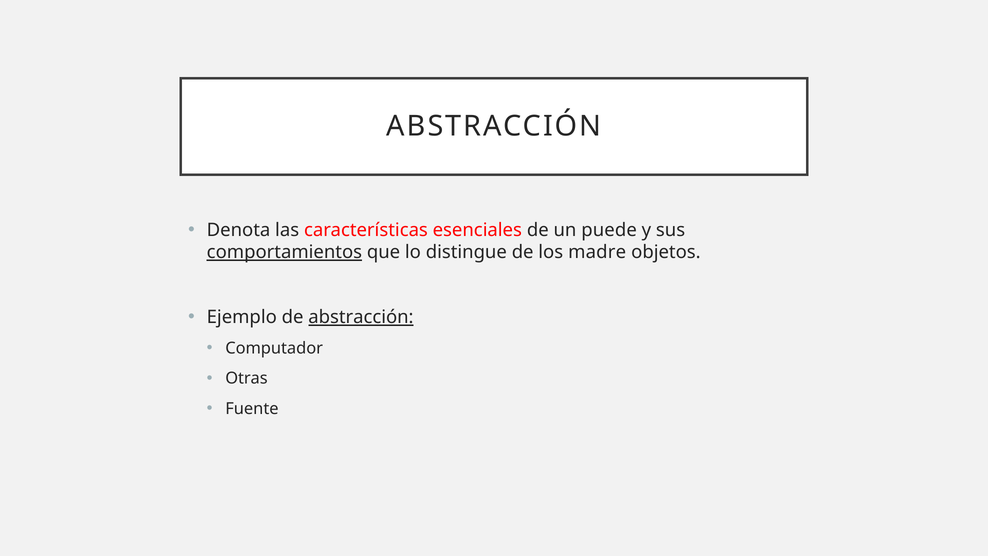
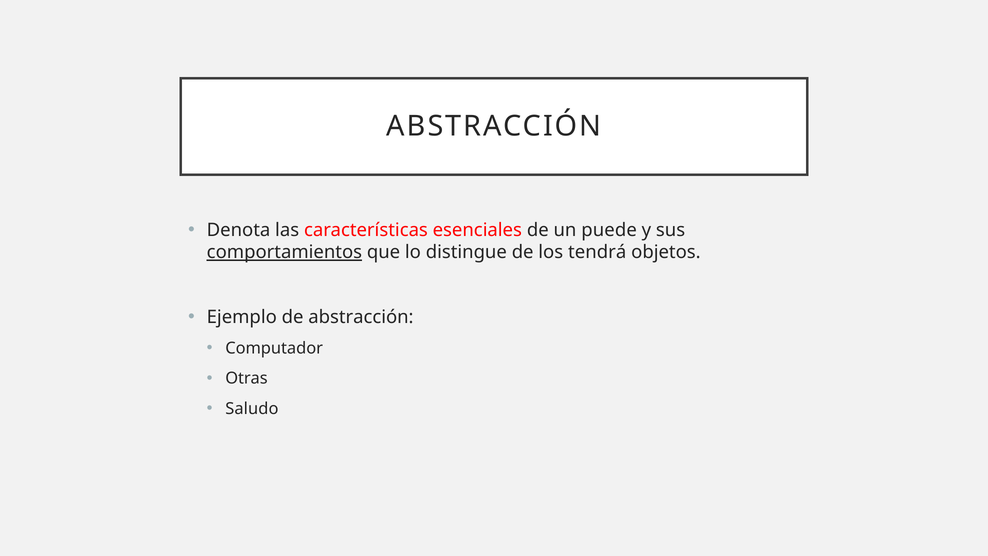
madre: madre -> tendrá
abstracción at (361, 317) underline: present -> none
Fuente: Fuente -> Saludo
